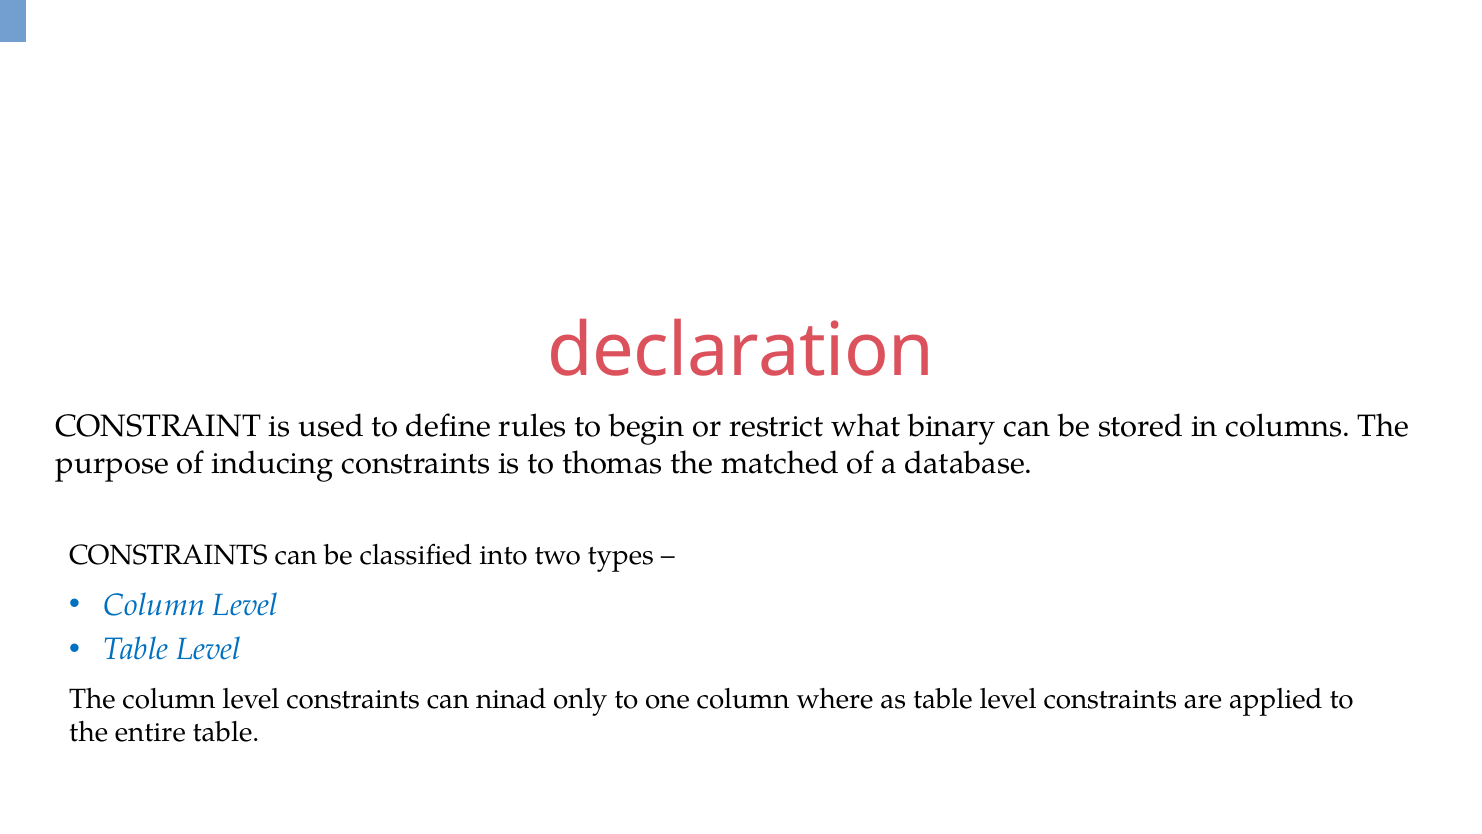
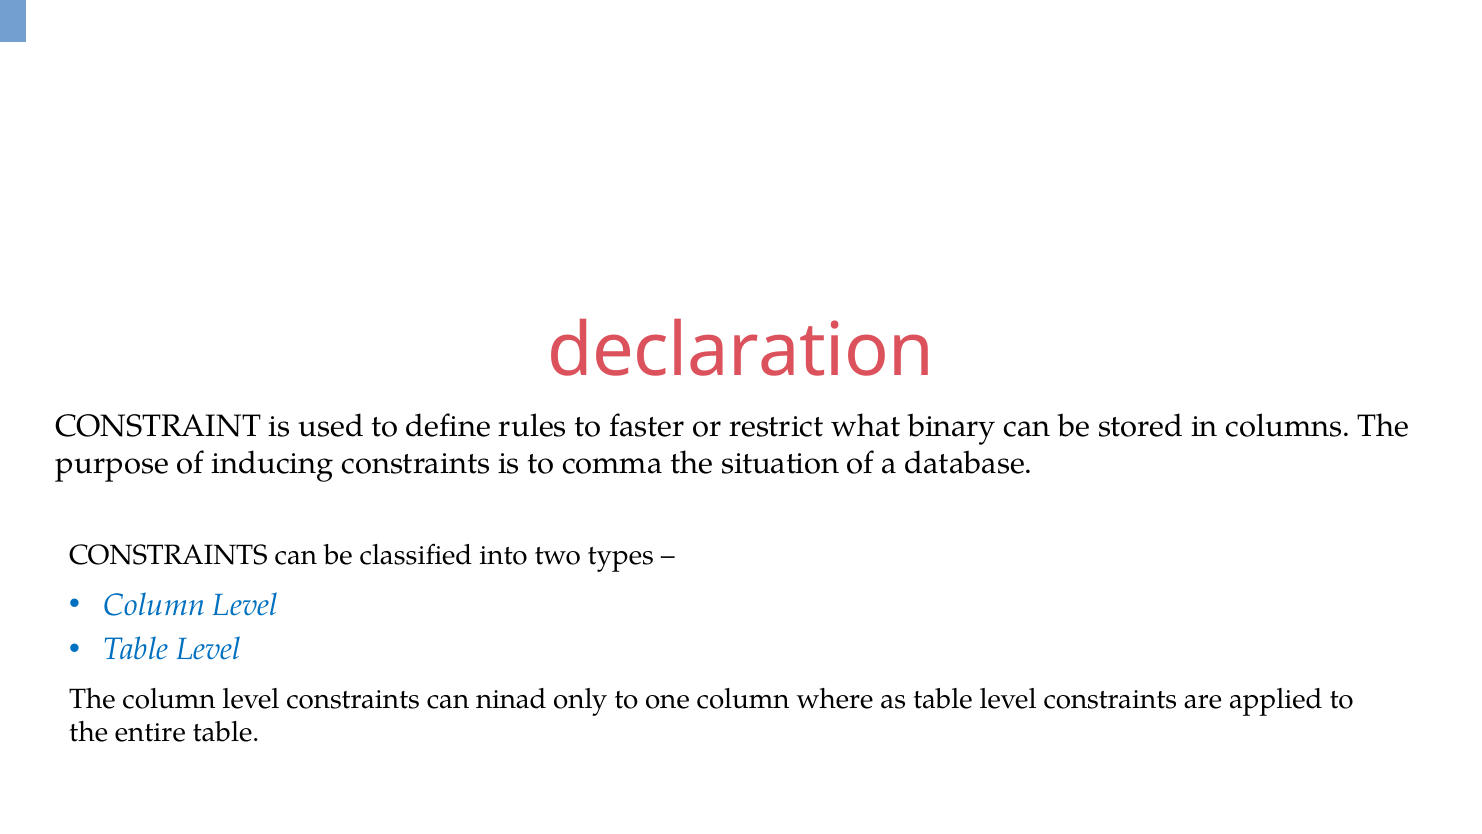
begin: begin -> faster
thomas: thomas -> comma
matched: matched -> situation
